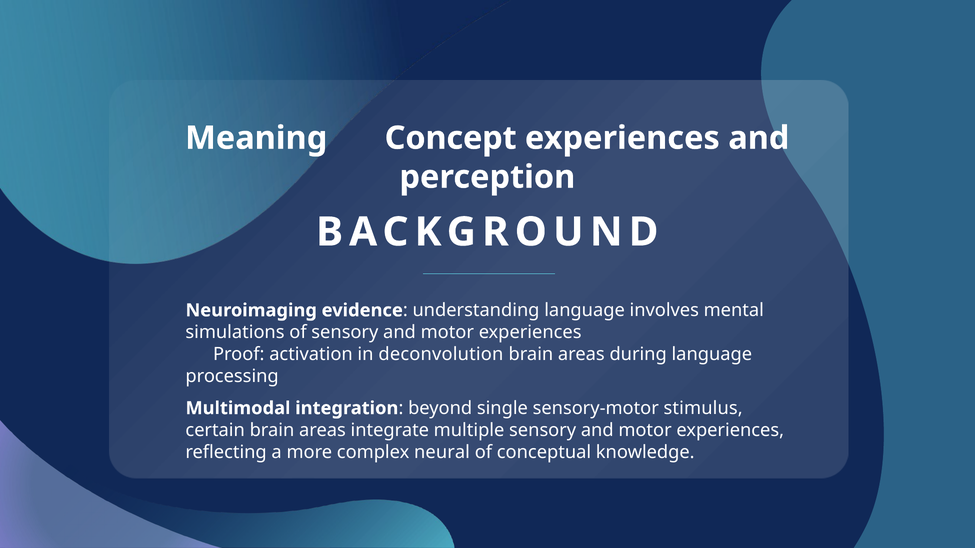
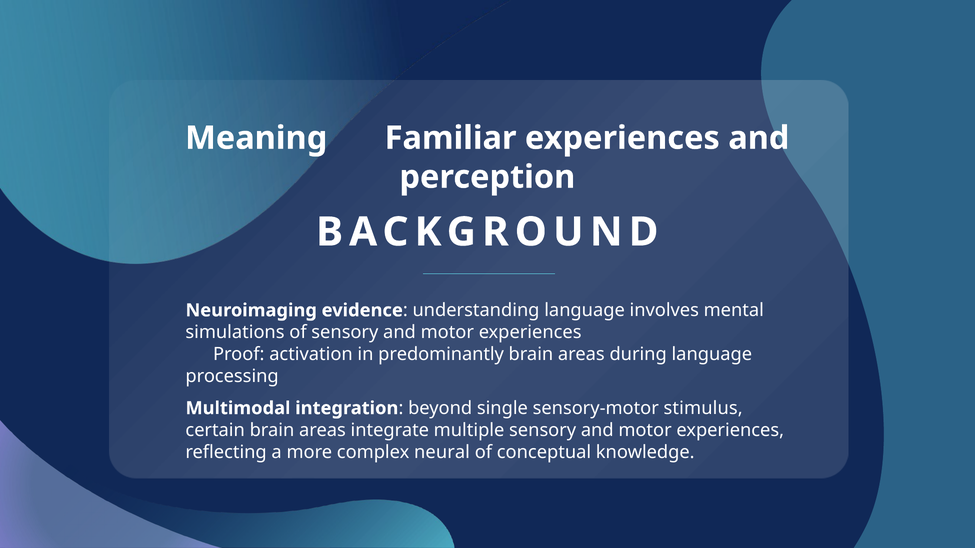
Concept: Concept -> Familiar
deconvolution: deconvolution -> predominantly
